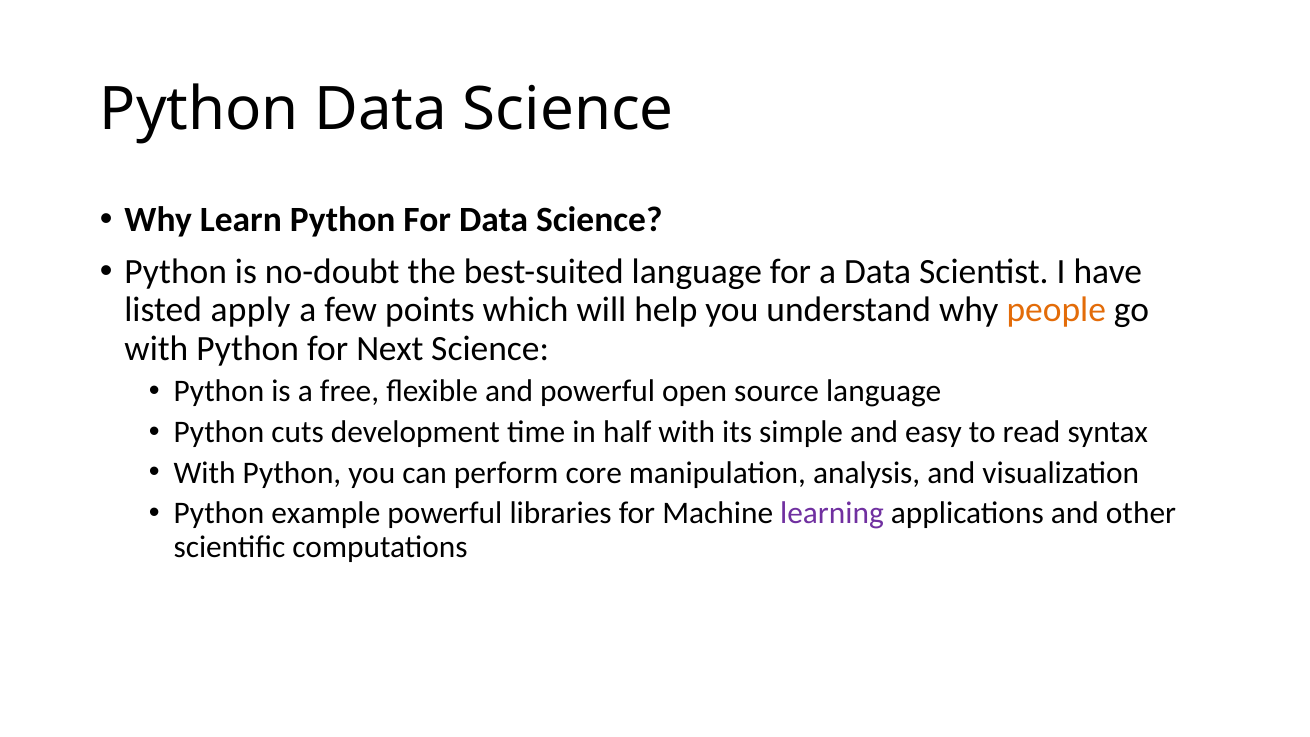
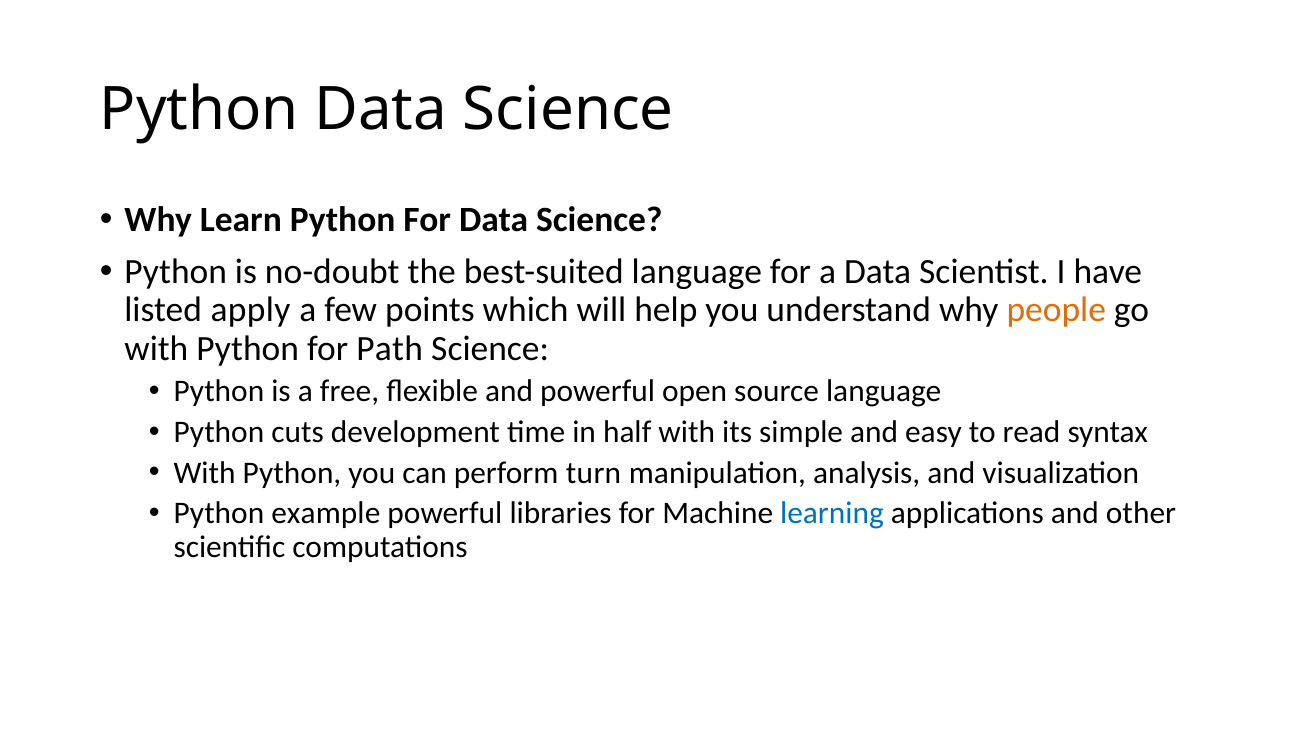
Next: Next -> Path
core: core -> turn
learning colour: purple -> blue
